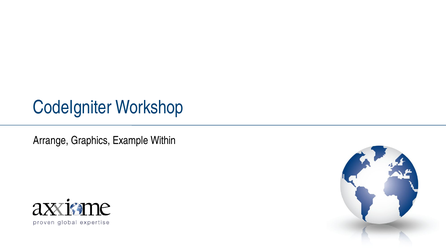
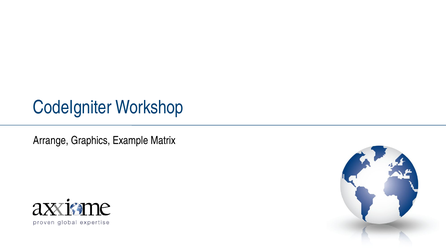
Within: Within -> Matrix
